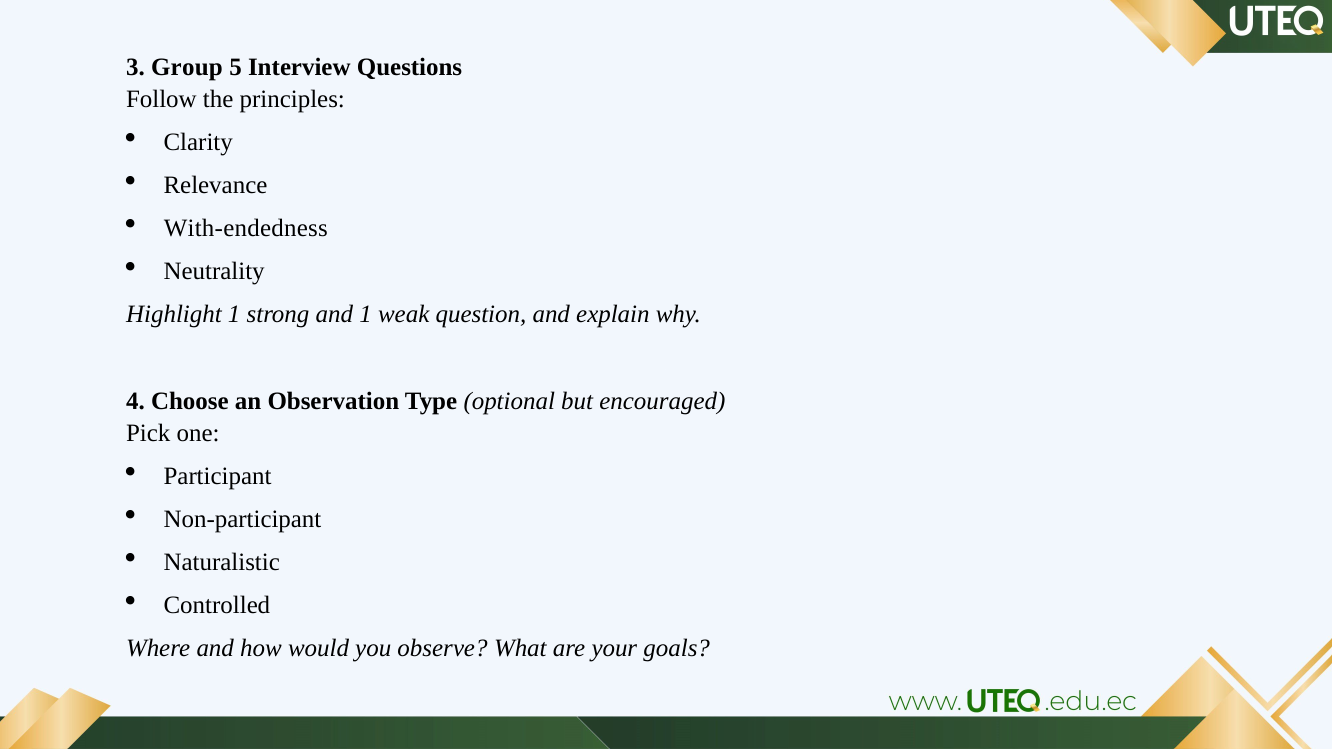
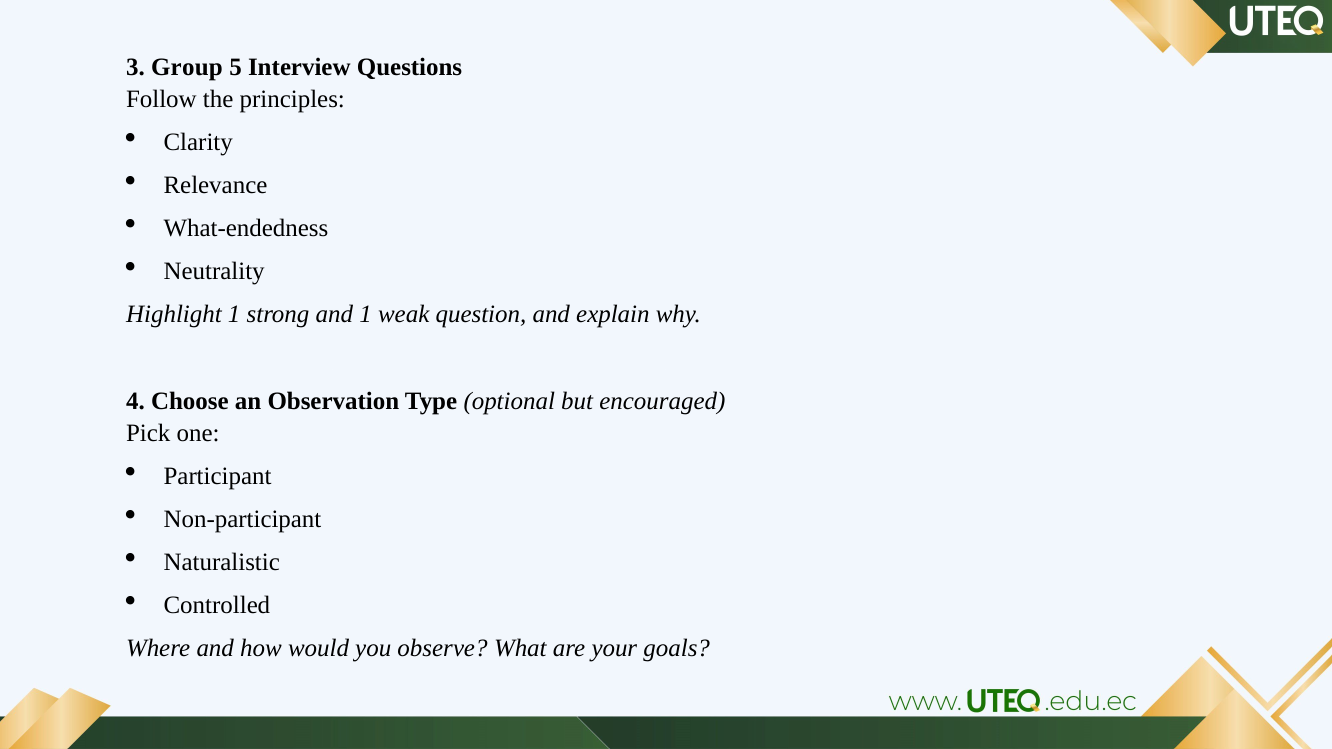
With-endedness: With-endedness -> What-endedness
